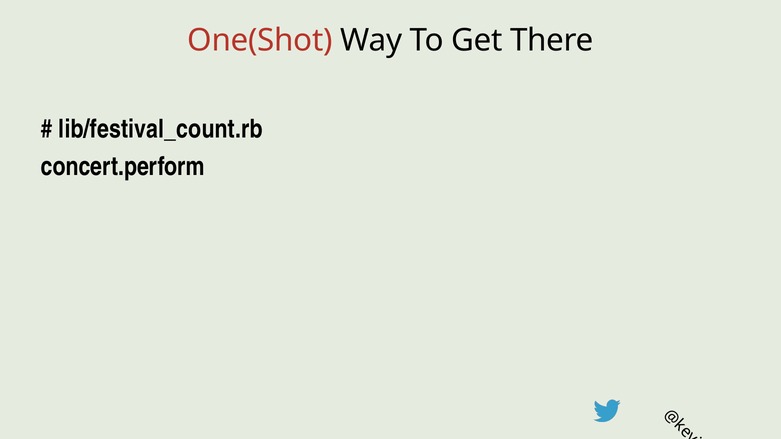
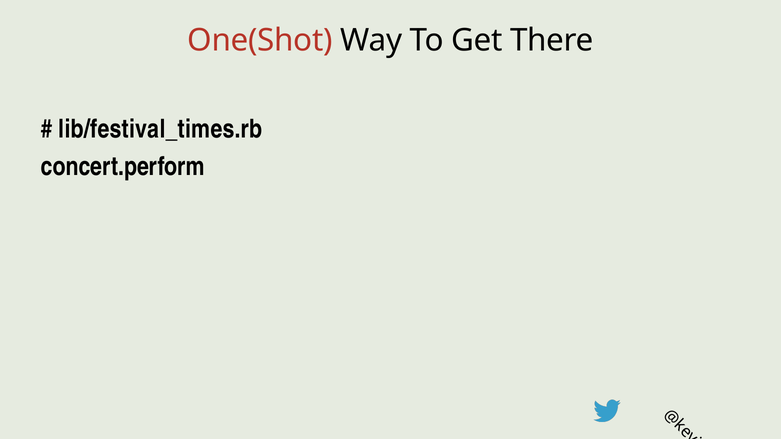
lib/festival_count.rb: lib/festival_count.rb -> lib/festival_times.rb
